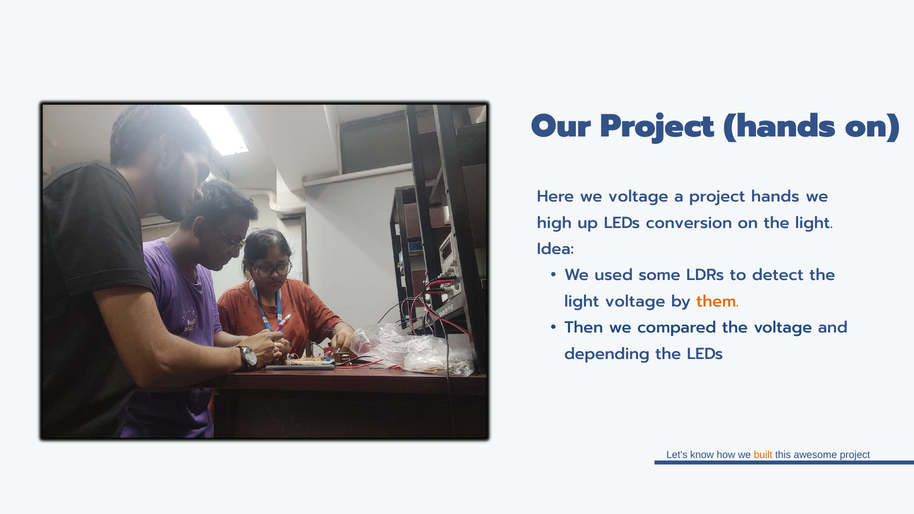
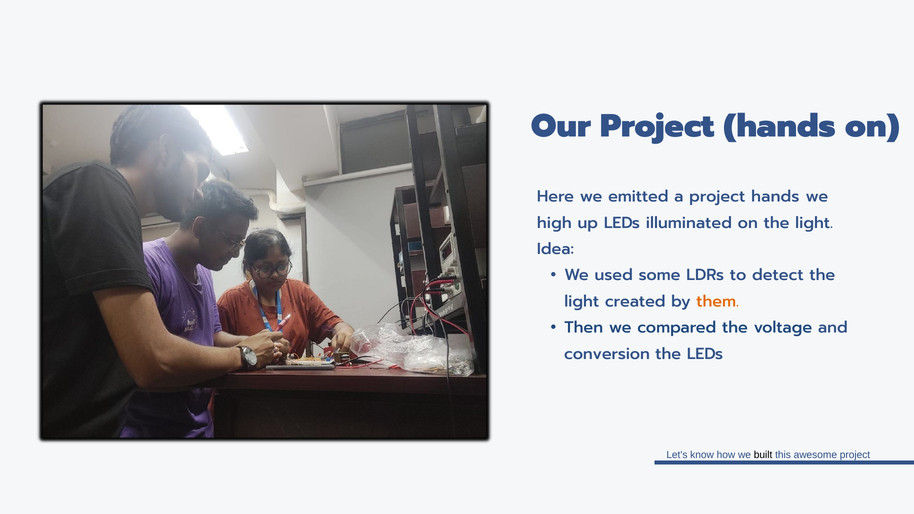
we voltage: voltage -> emitted
conversion: conversion -> illuminated
light voltage: voltage -> created
depending: depending -> conversion
built colour: orange -> black
